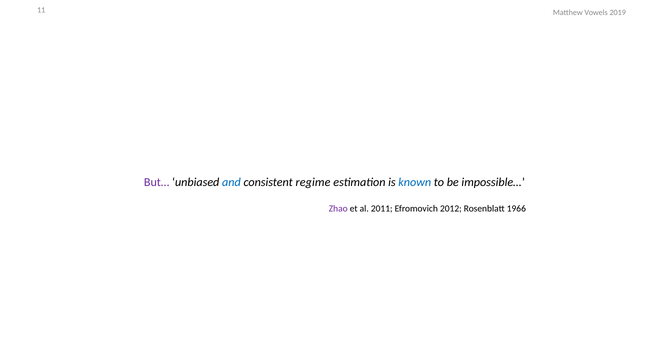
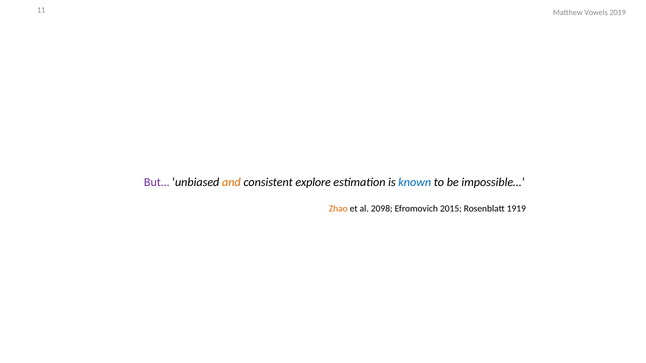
and colour: blue -> orange
regime: regime -> explore
Zhao colour: purple -> orange
2011: 2011 -> 2098
2012: 2012 -> 2015
1966: 1966 -> 1919
